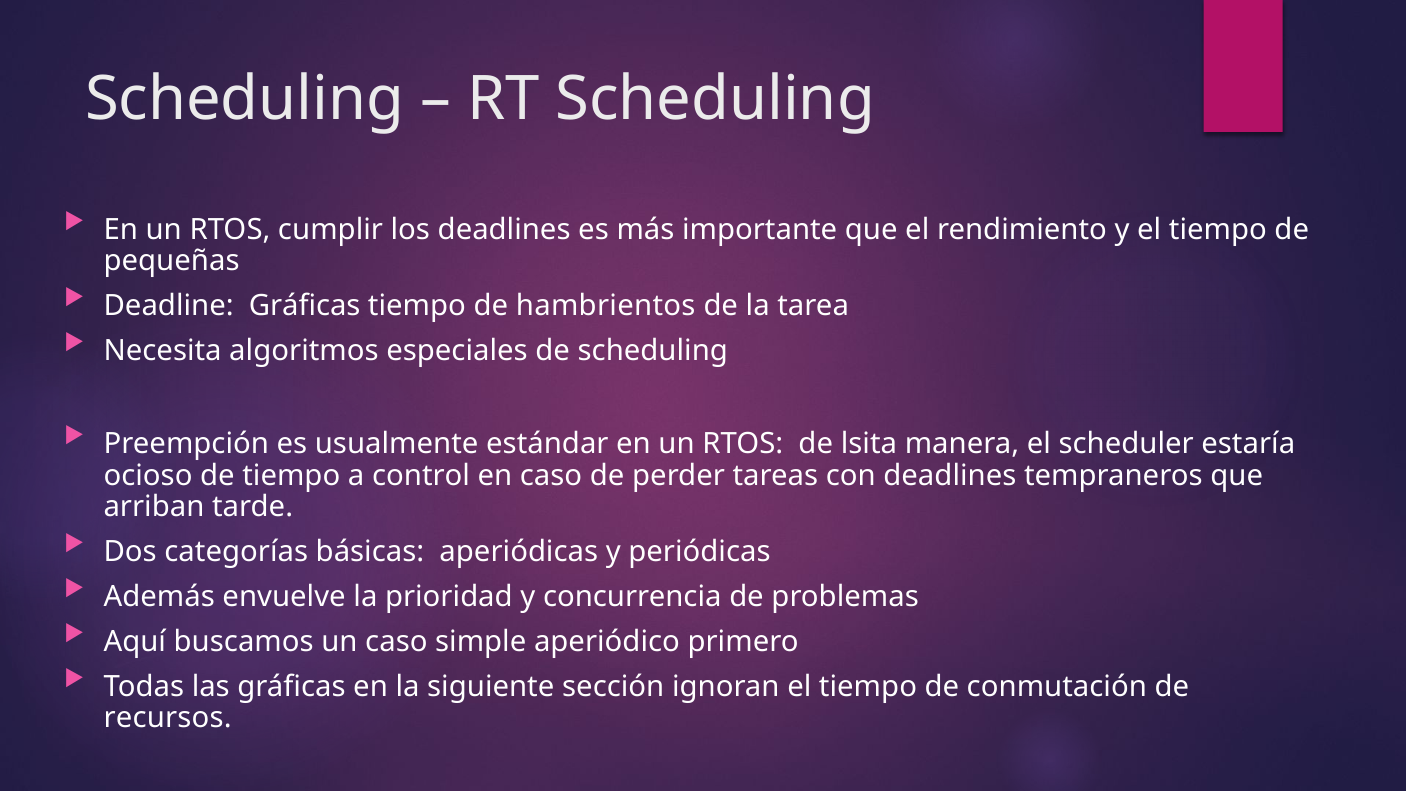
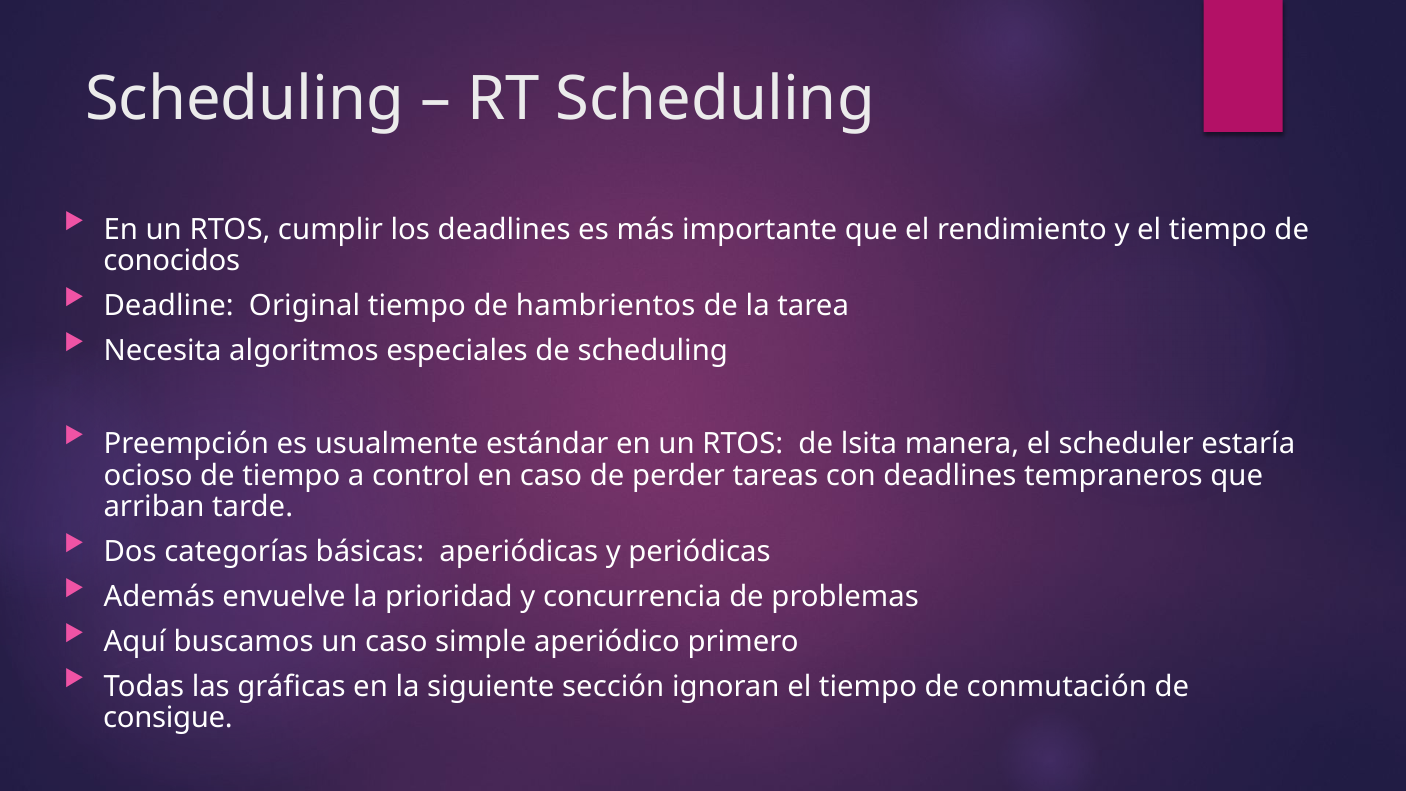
pequeñas: pequeñas -> conocidos
Deadline Gráficas: Gráficas -> Original
recursos: recursos -> consigue
